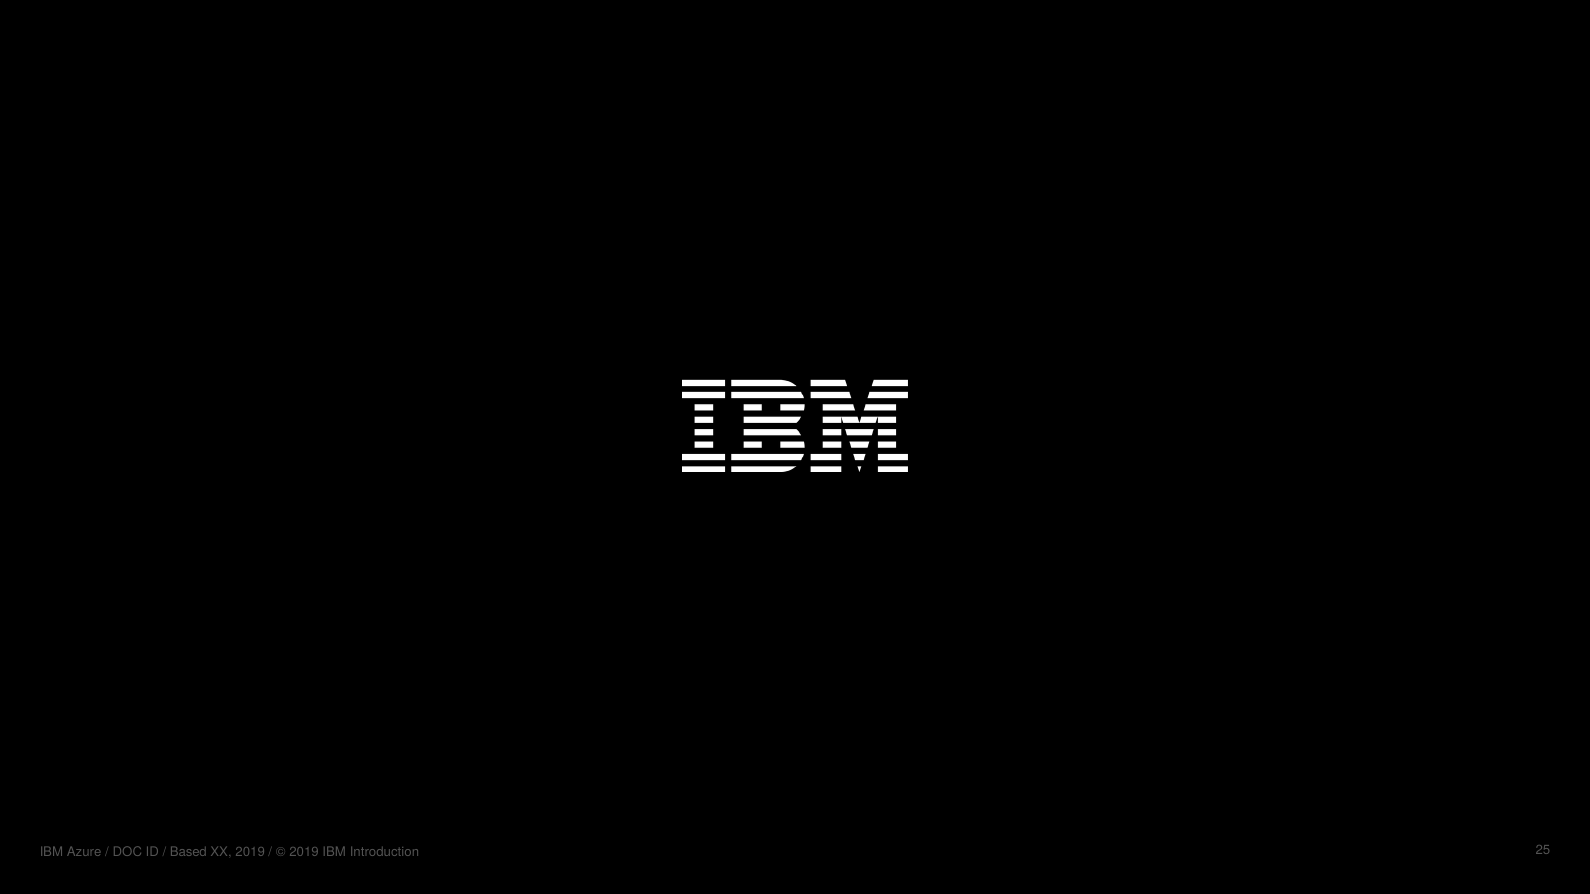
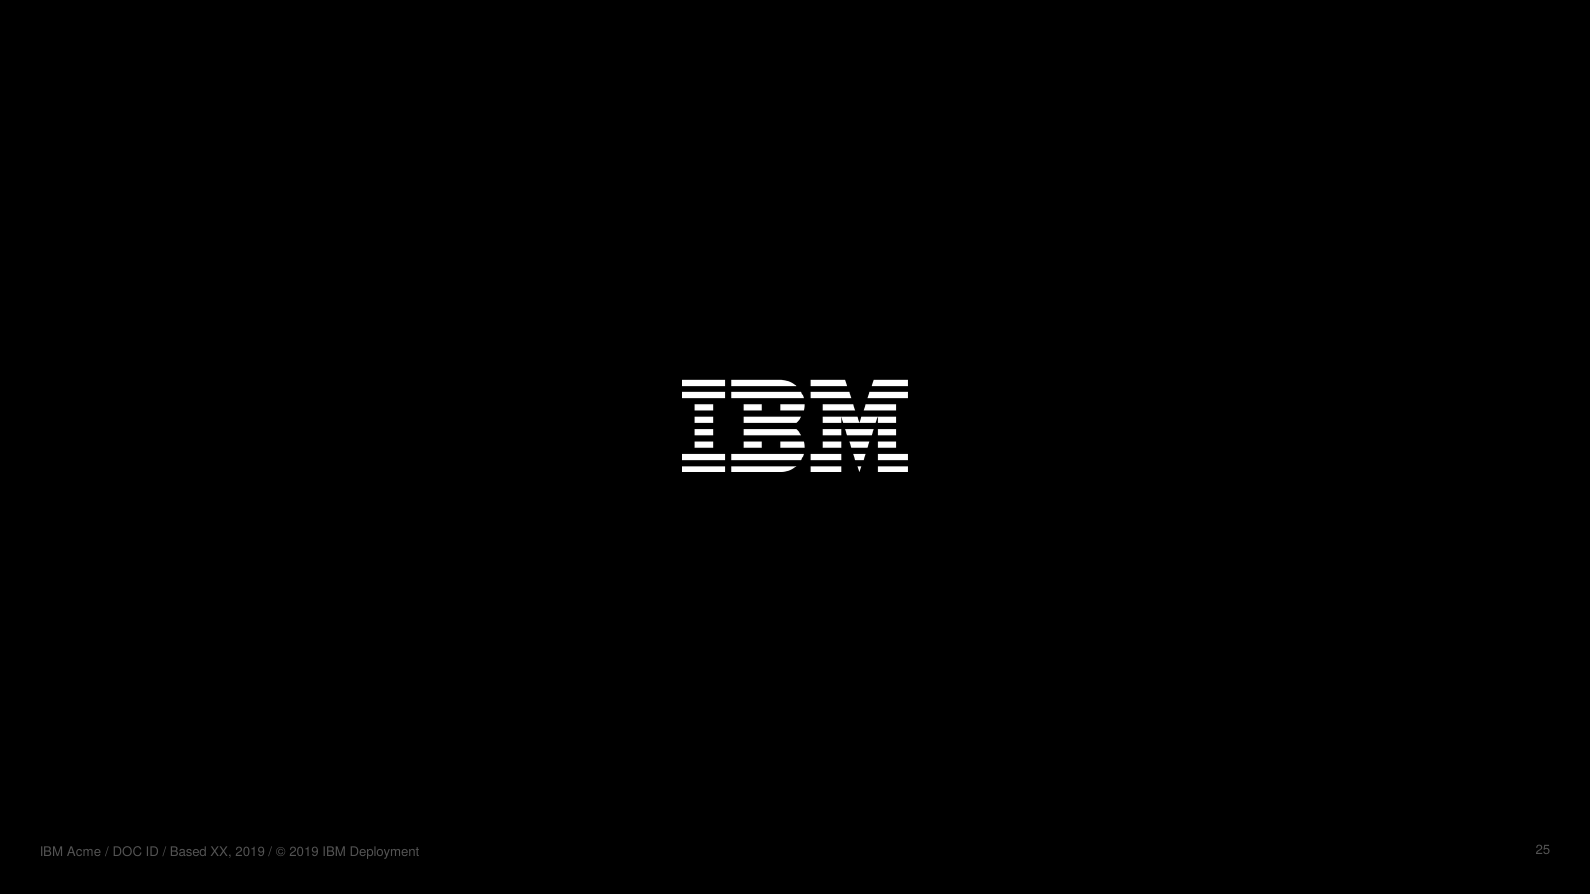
Azure: Azure -> Acme
Introduction: Introduction -> Deployment
